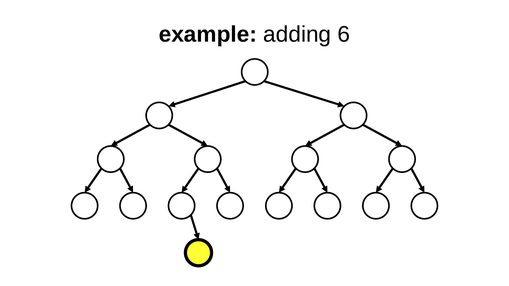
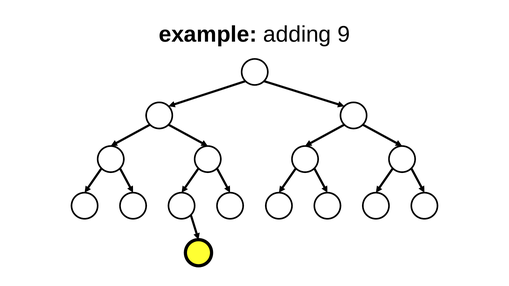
adding 6: 6 -> 9
